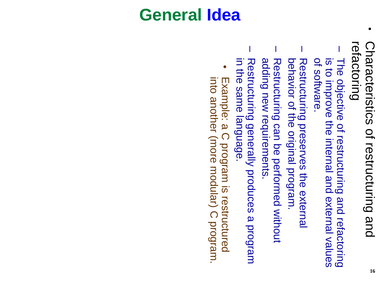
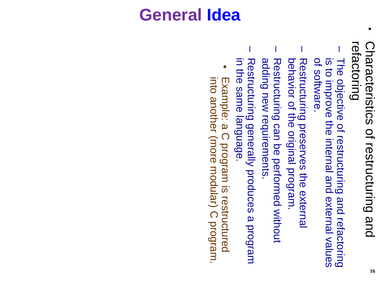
General colour: green -> purple
